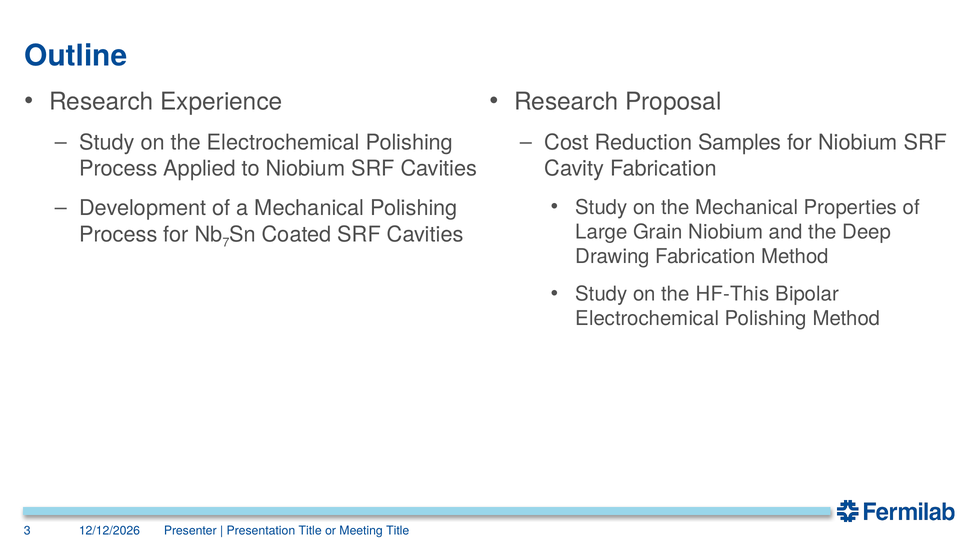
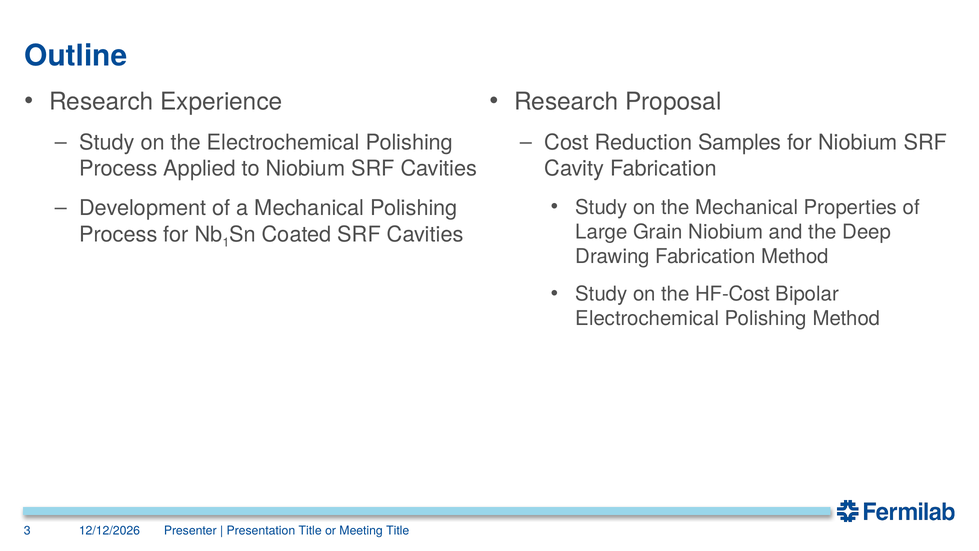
7: 7 -> 1
HF-This: HF-This -> HF-Cost
